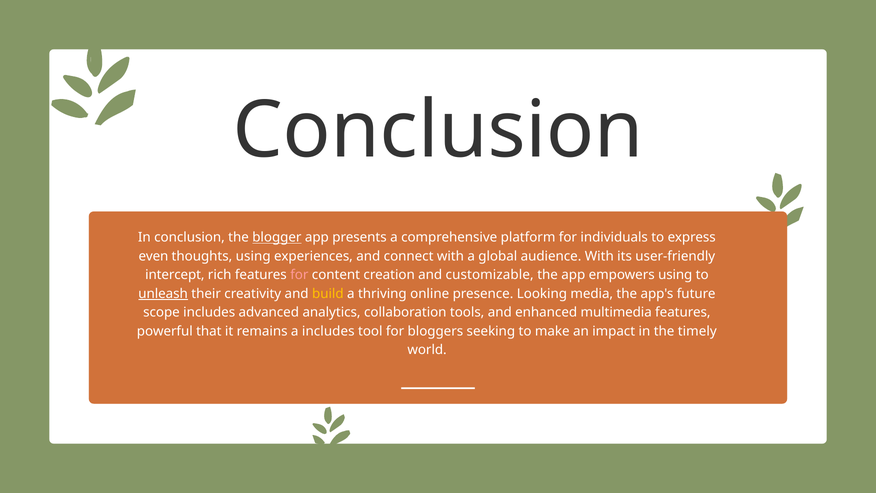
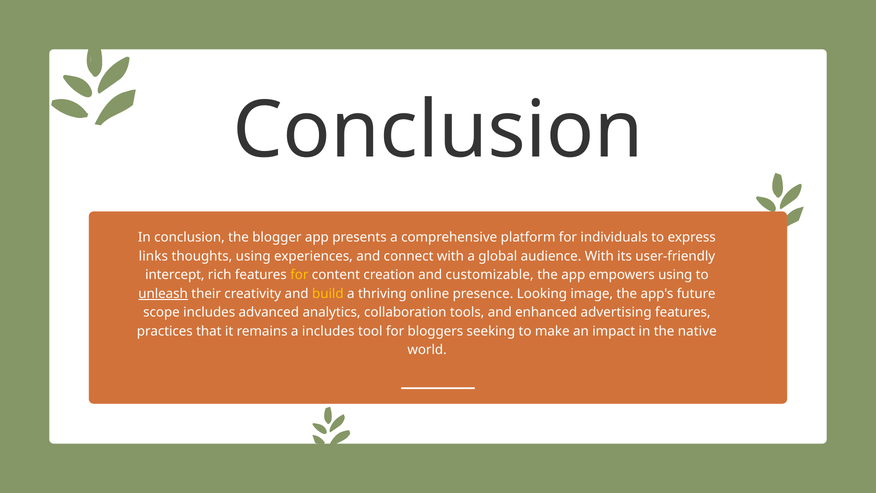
blogger underline: present -> none
even: even -> links
for at (299, 275) colour: pink -> yellow
media: media -> image
multimedia: multimedia -> advertising
powerful: powerful -> practices
timely: timely -> native
